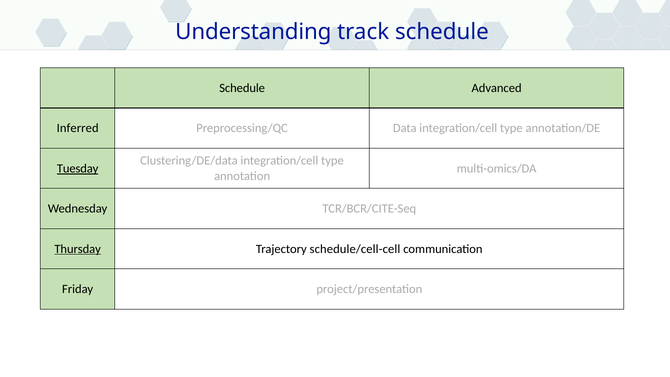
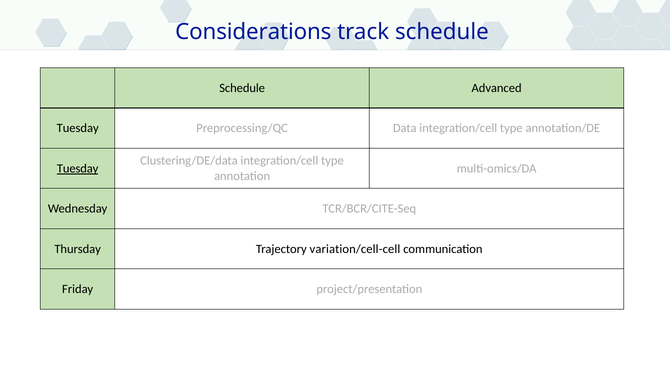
Understanding: Understanding -> Considerations
Inferred at (78, 128): Inferred -> Tuesday
Thursday underline: present -> none
schedule/cell-cell: schedule/cell-cell -> variation/cell-cell
